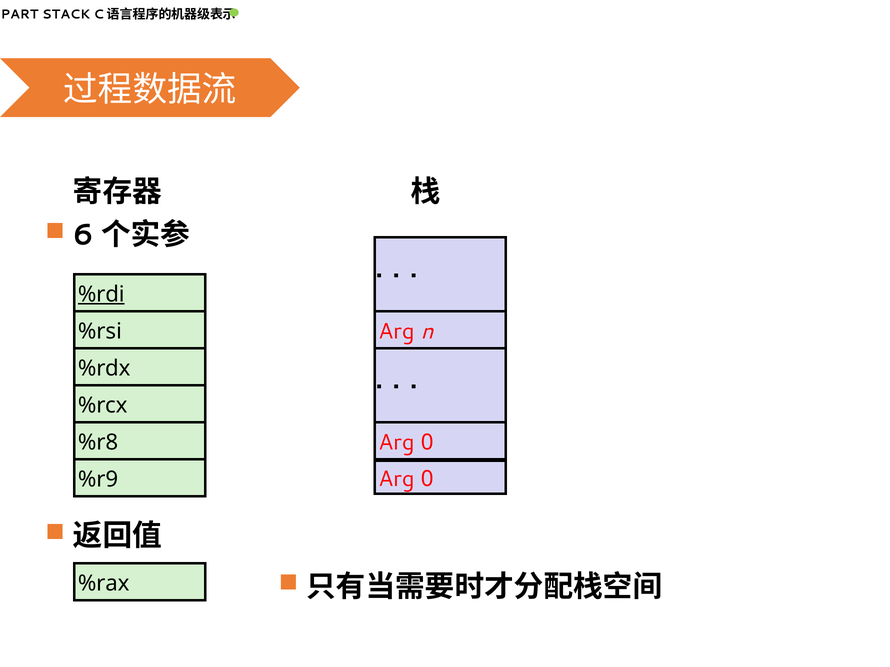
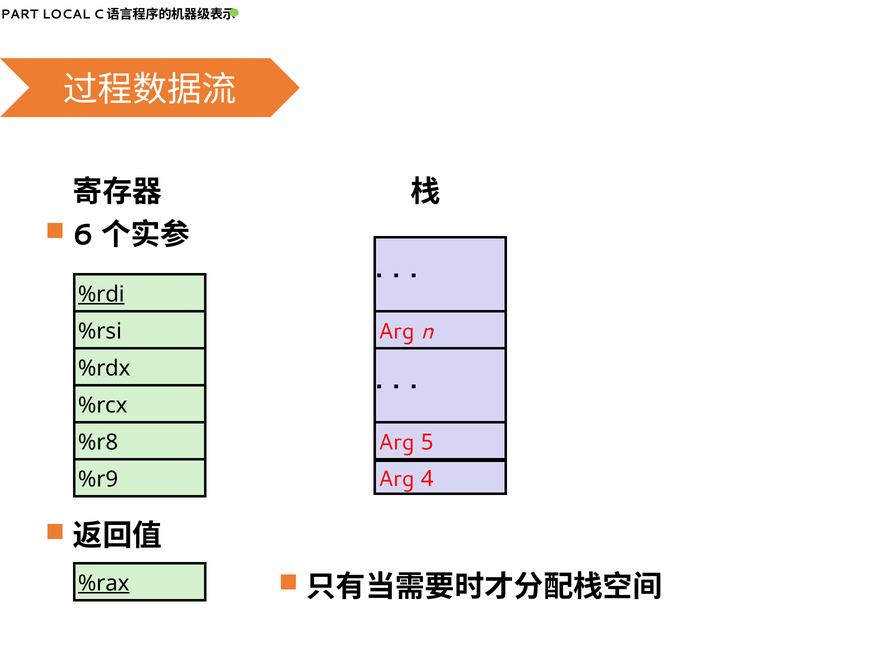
STACK: STACK -> LOCAL
0 at (427, 443): 0 -> 5
0 at (427, 479): 0 -> 4
%rax underline: none -> present
